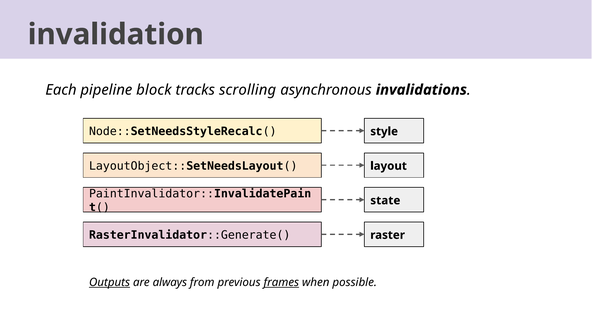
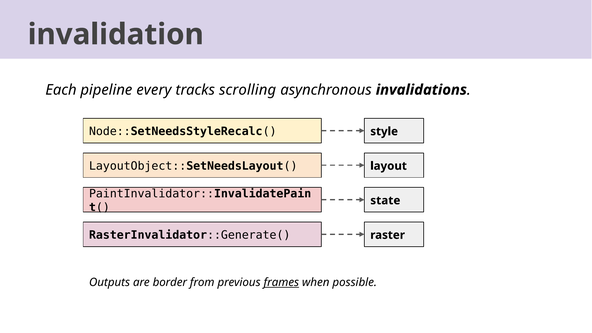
block: block -> every
Outputs underline: present -> none
always: always -> border
